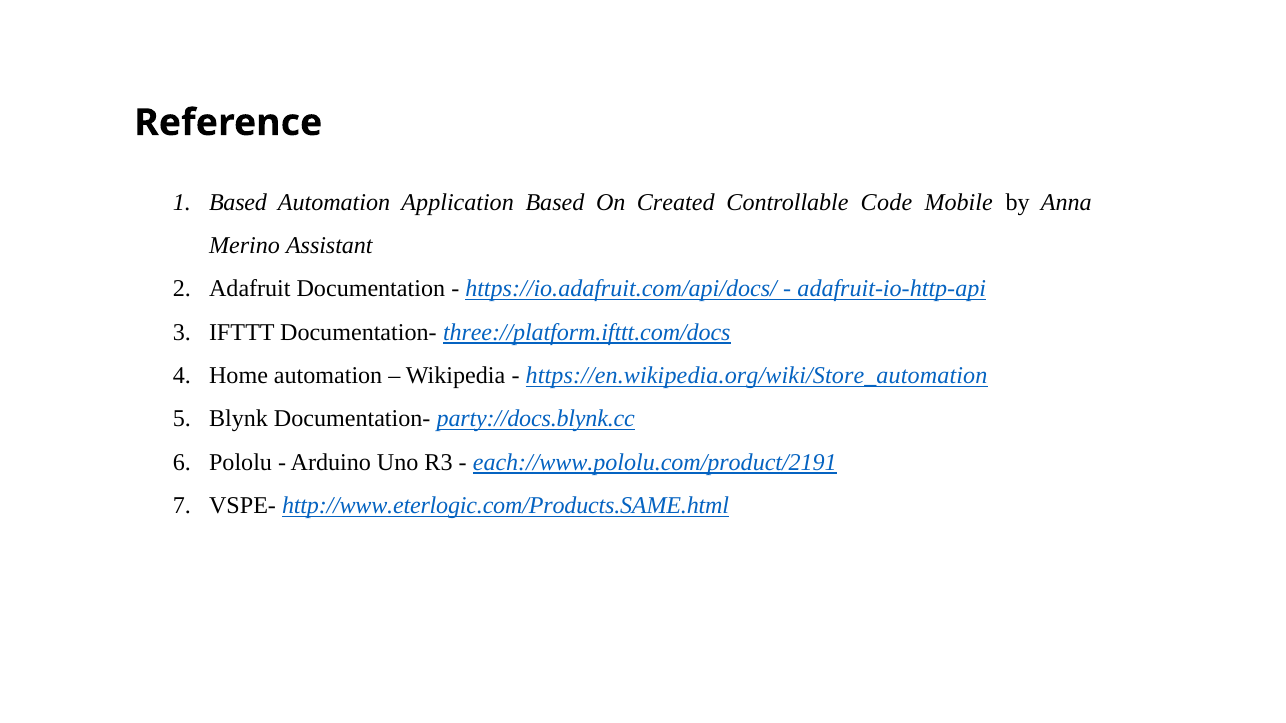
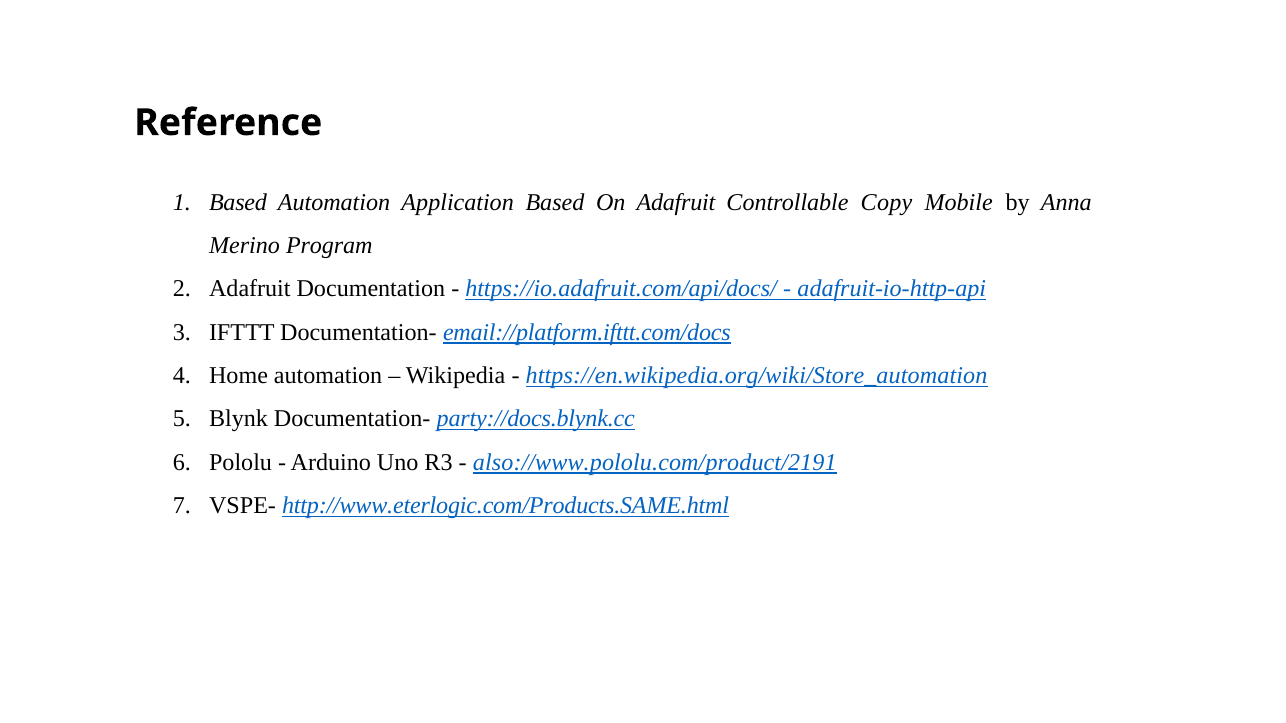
On Created: Created -> Adafruit
Code: Code -> Copy
Assistant: Assistant -> Program
three://platform.ifttt.com/docs: three://platform.ifttt.com/docs -> email://platform.ifttt.com/docs
each://www.pololu.com/product/2191: each://www.pololu.com/product/2191 -> also://www.pololu.com/product/2191
